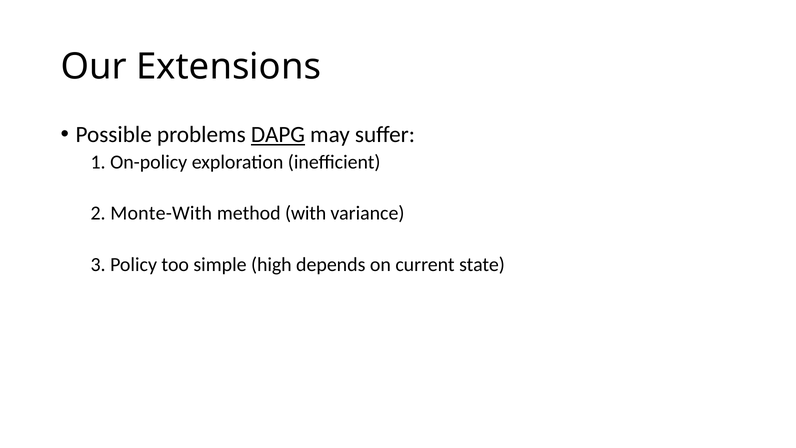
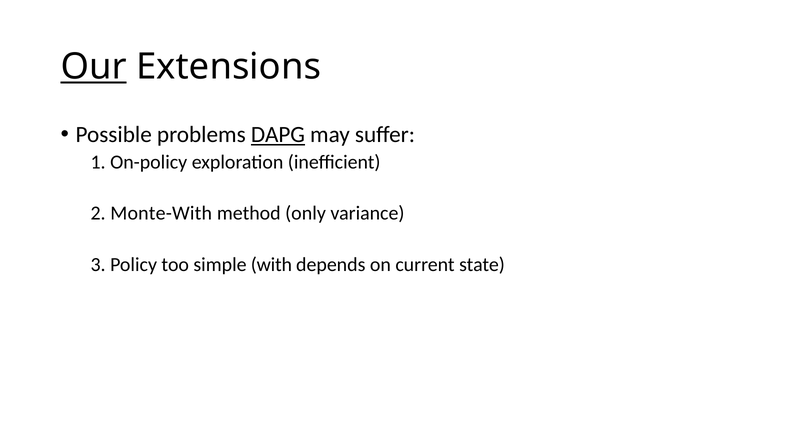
Our underline: none -> present
with: with -> only
high: high -> with
